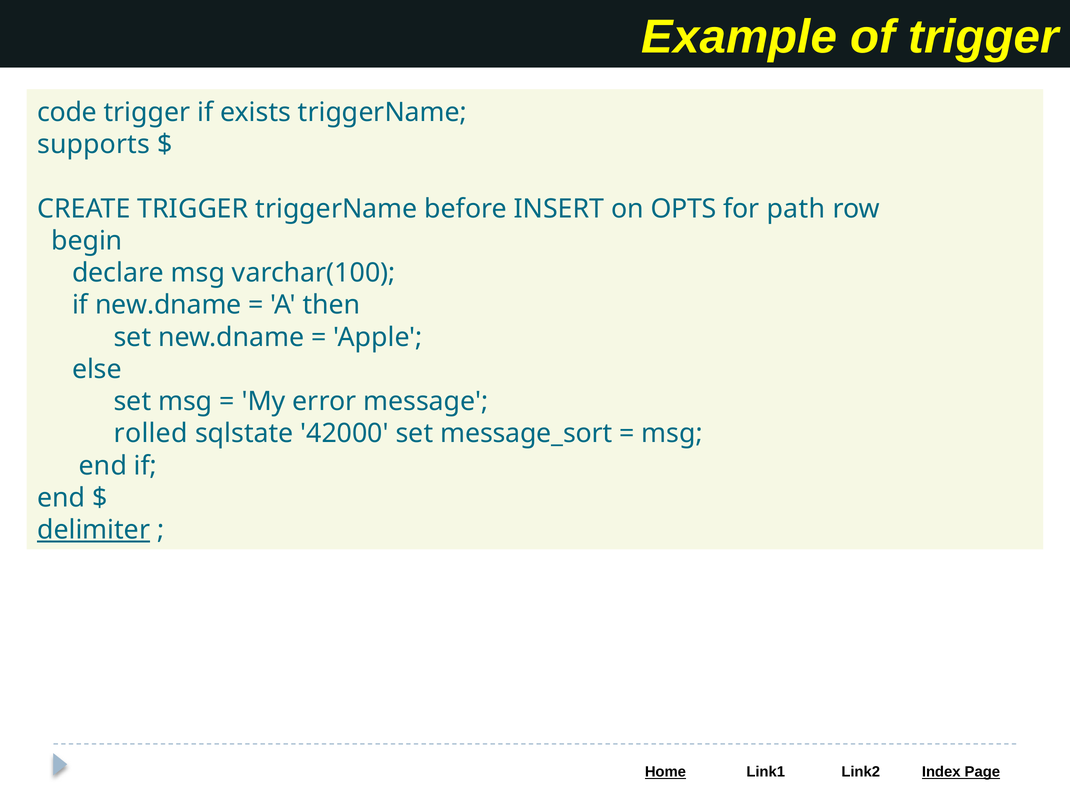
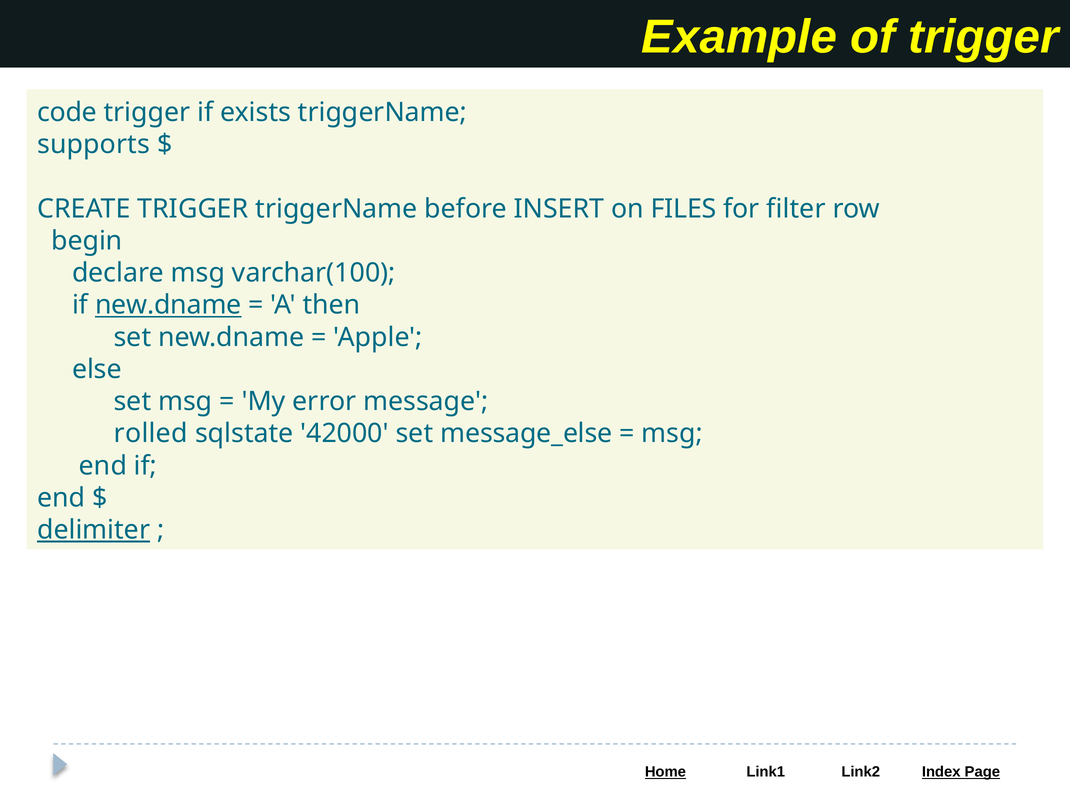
OPTS: OPTS -> FILES
path: path -> filter
new.dname at (168, 305) underline: none -> present
message_sort: message_sort -> message_else
